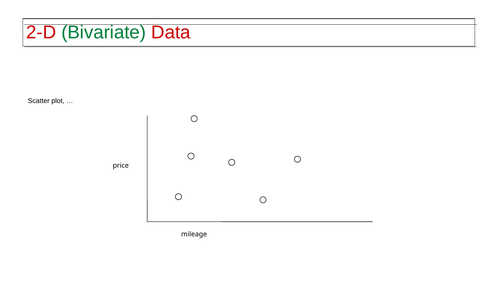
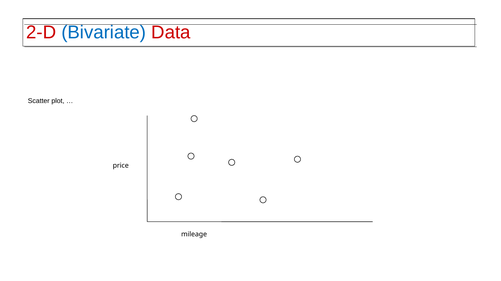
Bivariate colour: green -> blue
